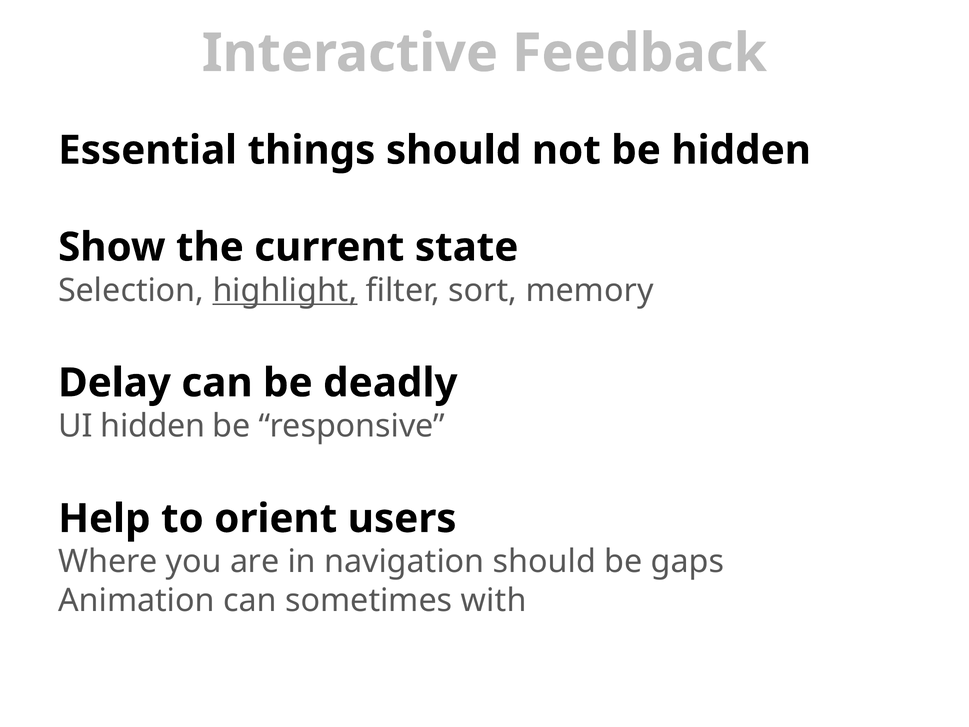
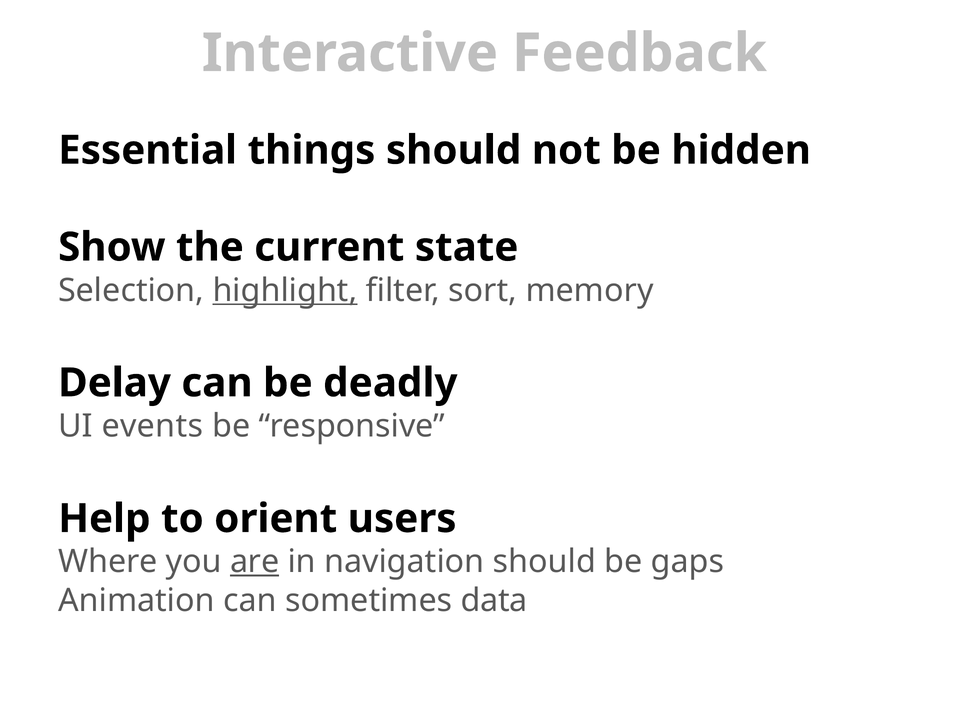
UI hidden: hidden -> events
are underline: none -> present
with: with -> data
